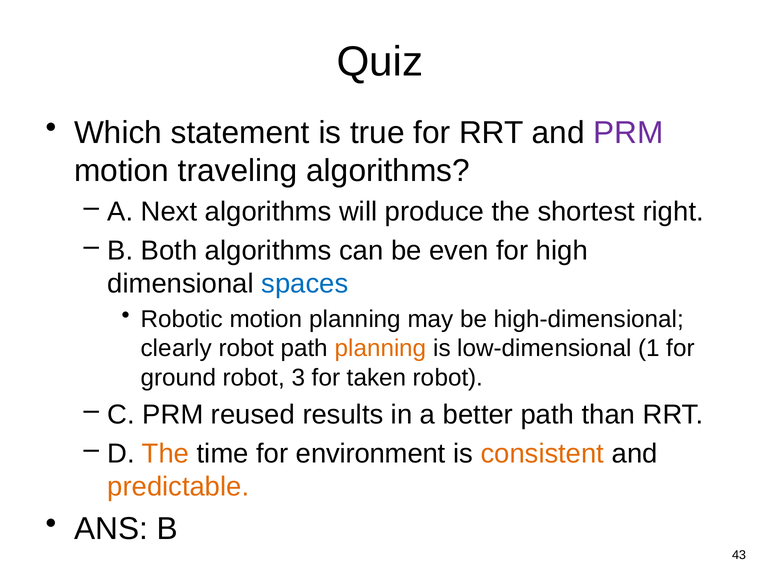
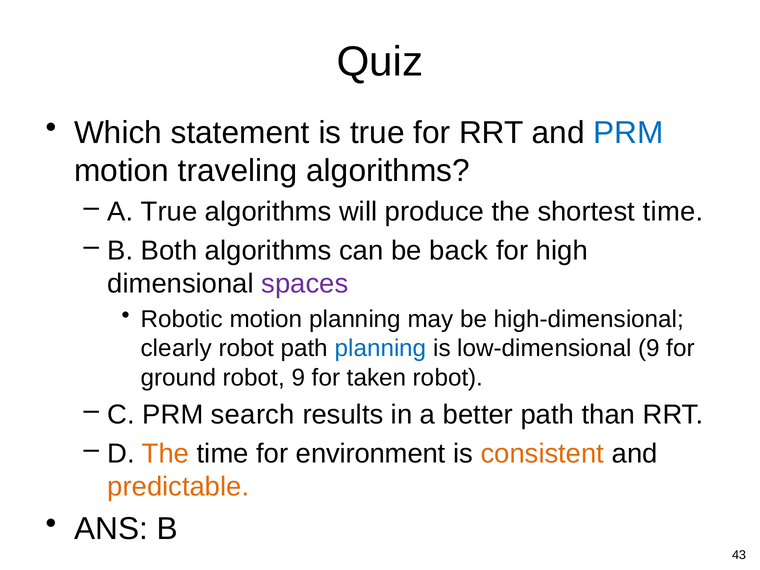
PRM at (629, 133) colour: purple -> blue
A Next: Next -> True
shortest right: right -> time
even: even -> back
spaces colour: blue -> purple
planning at (381, 348) colour: orange -> blue
low-dimensional 1: 1 -> 9
robot 3: 3 -> 9
reused: reused -> search
